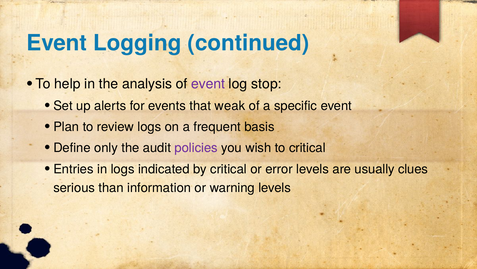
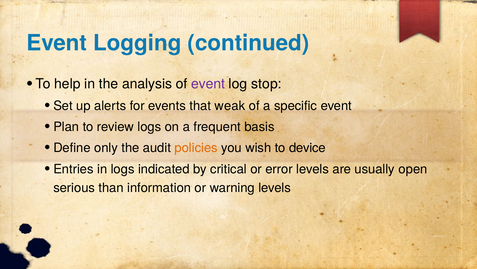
policies colour: purple -> orange
to critical: critical -> device
clues: clues -> open
